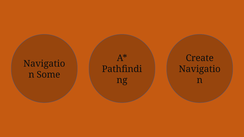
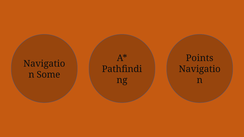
Create: Create -> Points
